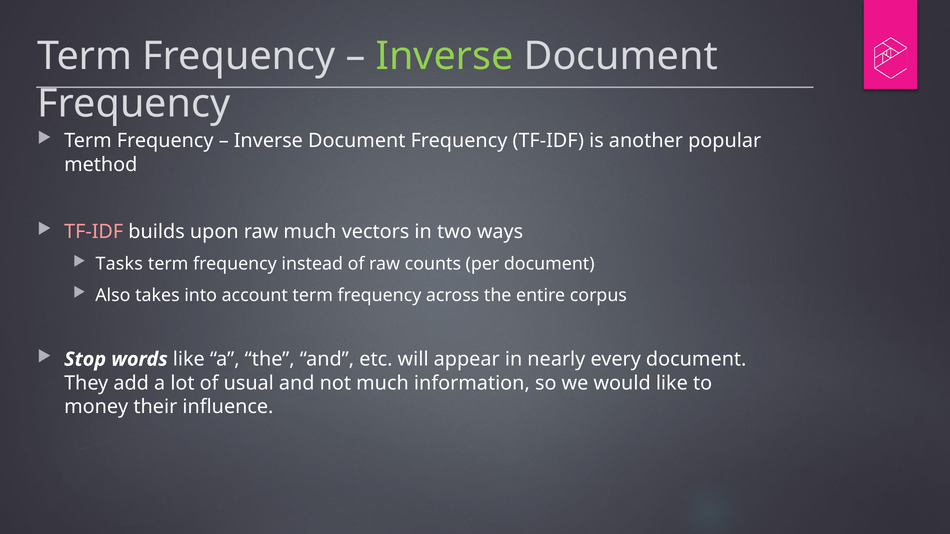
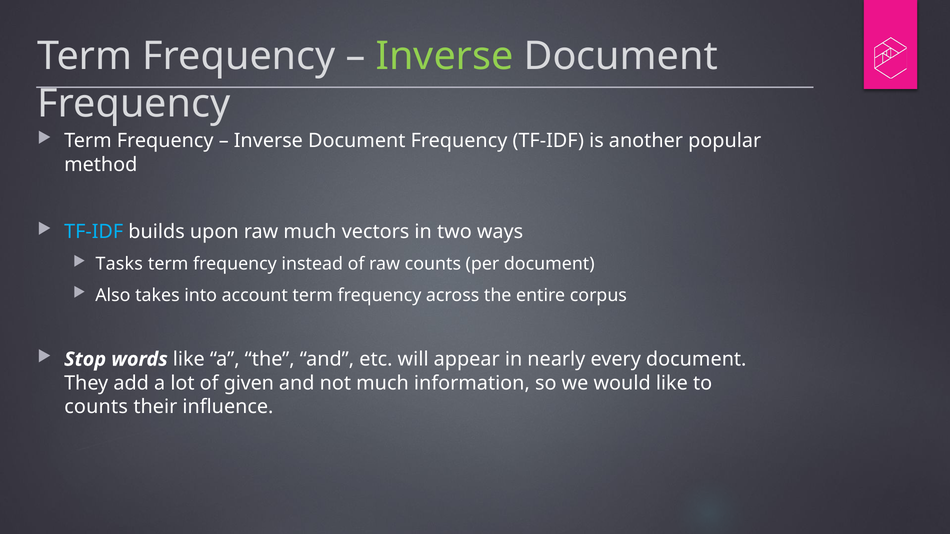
TF-IDF at (94, 232) colour: pink -> light blue
usual: usual -> given
money at (96, 407): money -> counts
